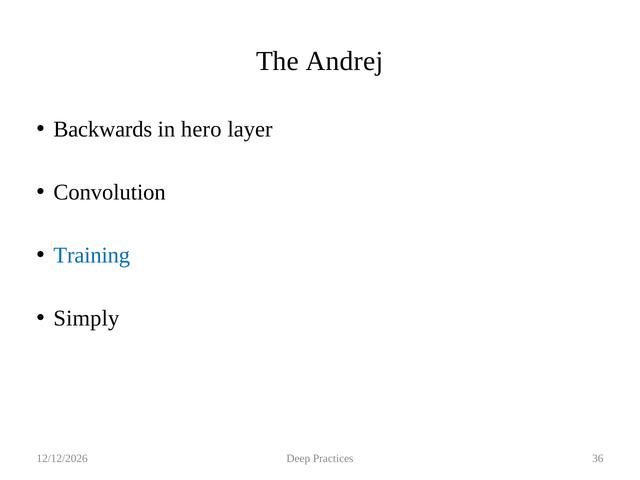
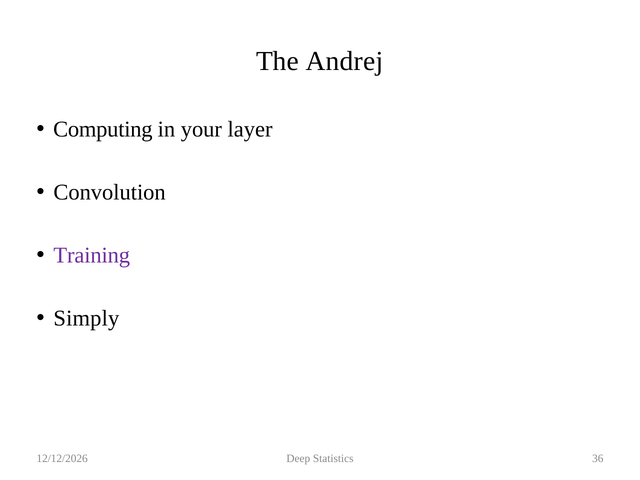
Backwards: Backwards -> Computing
hero: hero -> your
Training colour: blue -> purple
Practices: Practices -> Statistics
